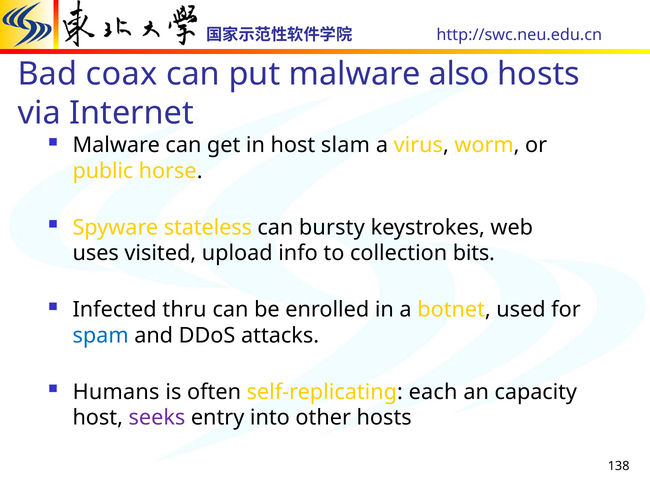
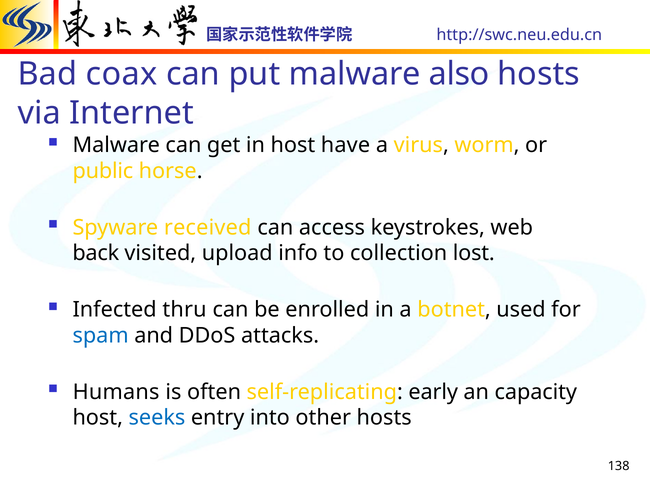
slam: slam -> have
stateless: stateless -> received
bursty: bursty -> access
uses: uses -> back
bits: bits -> lost
each: each -> early
seeks colour: purple -> blue
